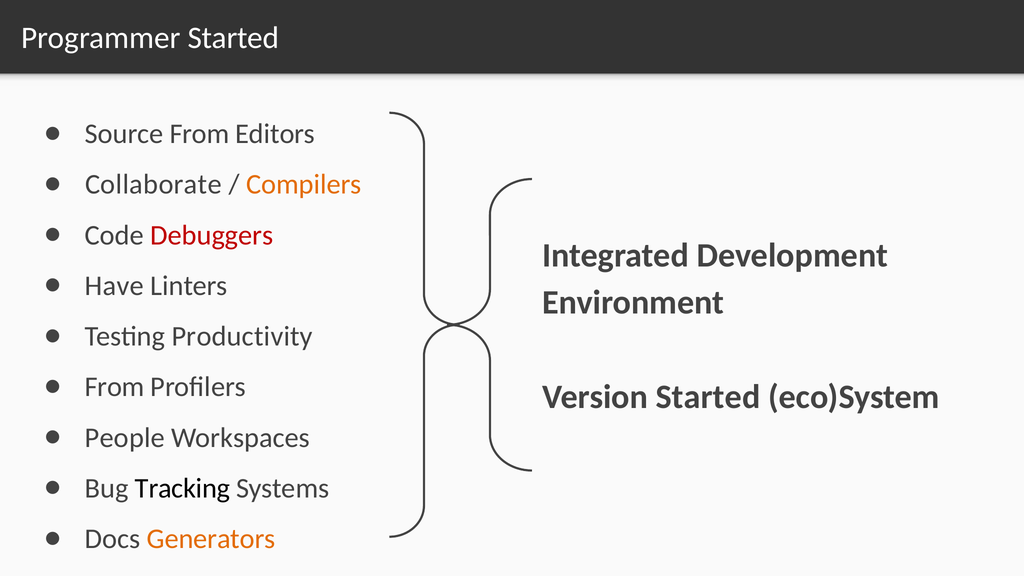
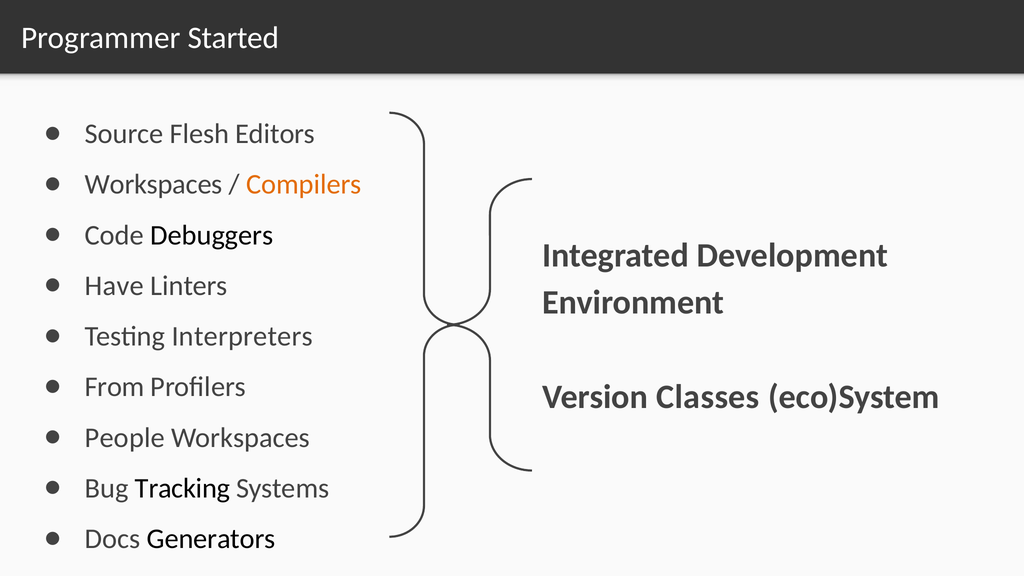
Source From: From -> Flesh
Collaborate at (153, 185): Collaborate -> Workspaces
Debuggers colour: red -> black
Productivity: Productivity -> Interpreters
Version Started: Started -> Classes
Generators colour: orange -> black
